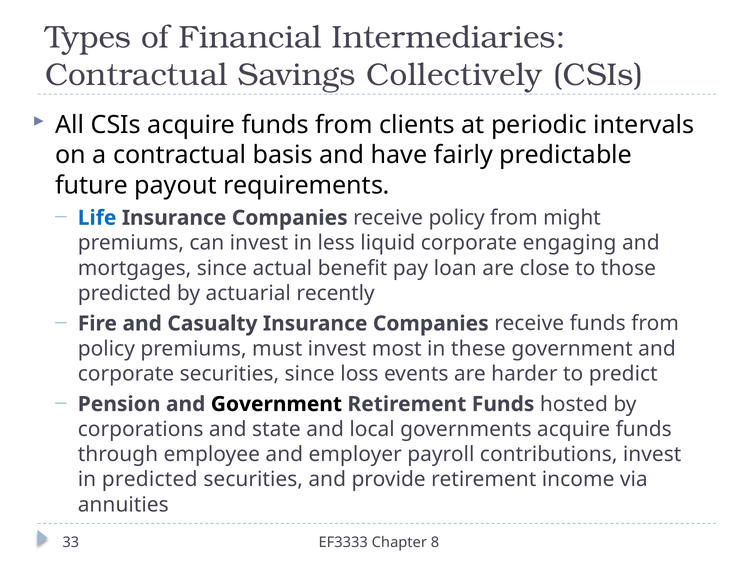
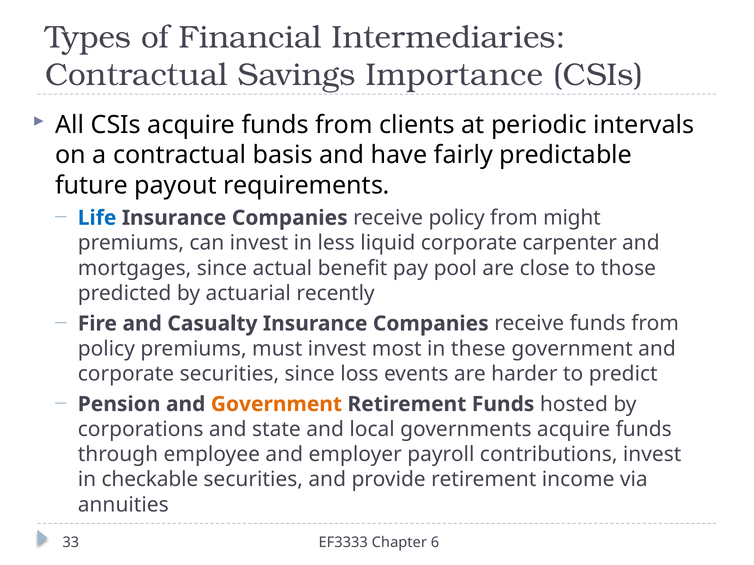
Collectively: Collectively -> Importance
engaging: engaging -> carpenter
loan: loan -> pool
Government at (276, 405) colour: black -> orange
in predicted: predicted -> checkable
8: 8 -> 6
